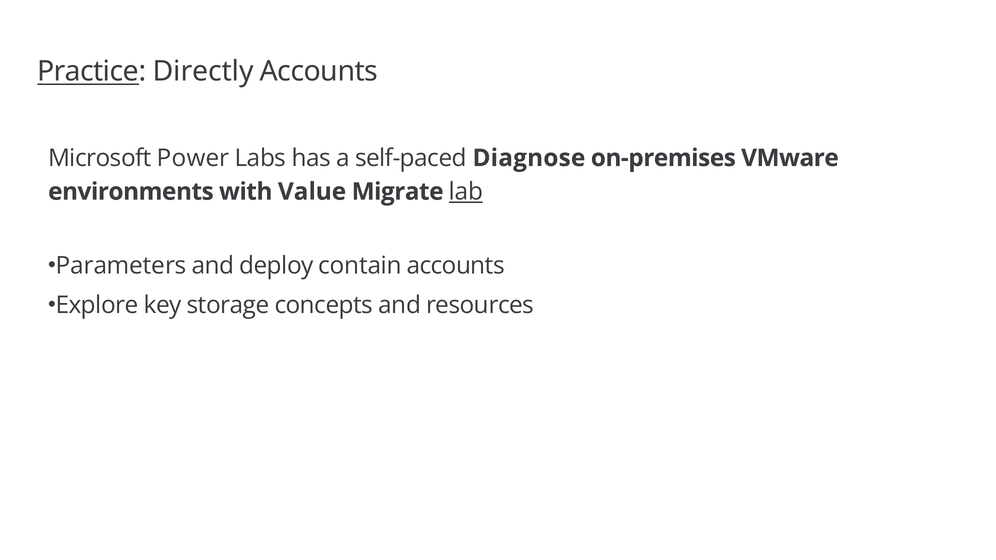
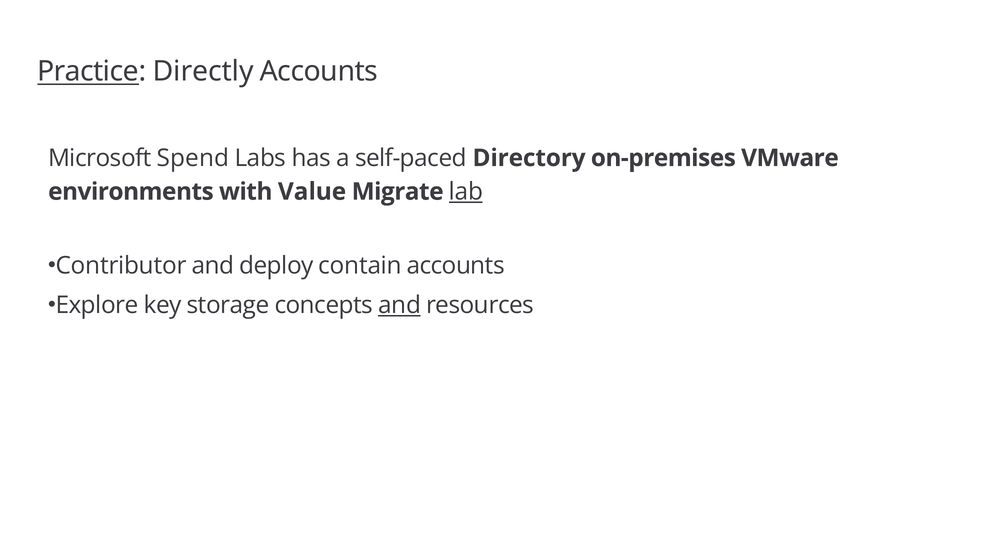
Power: Power -> Spend
Diagnose: Diagnose -> Directory
Parameters: Parameters -> Contributor
and at (400, 305) underline: none -> present
